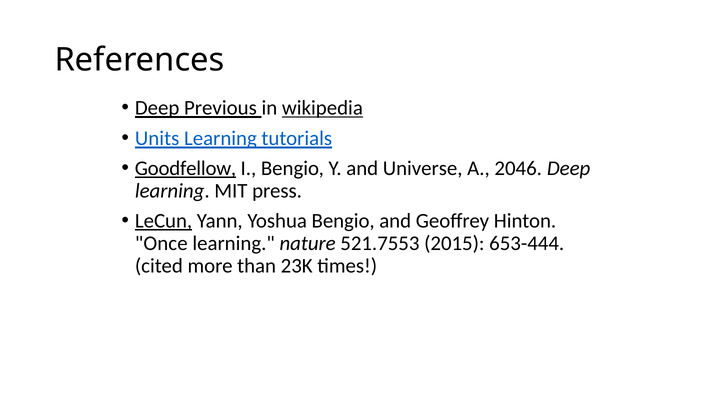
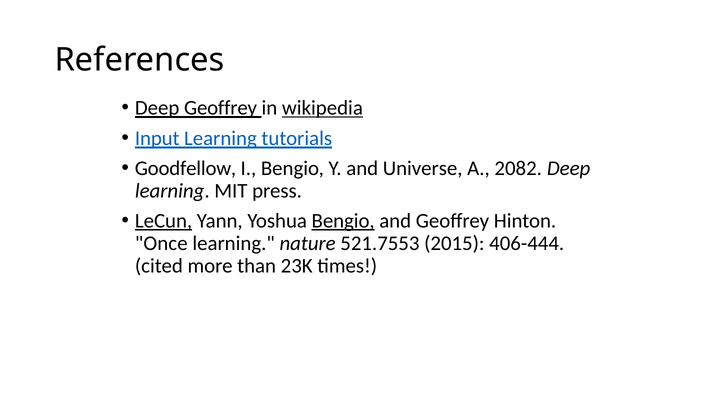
Deep Previous: Previous -> Geoffrey
Units: Units -> Input
Goodfellow underline: present -> none
2046: 2046 -> 2082
Bengio at (343, 221) underline: none -> present
653-444: 653-444 -> 406-444
